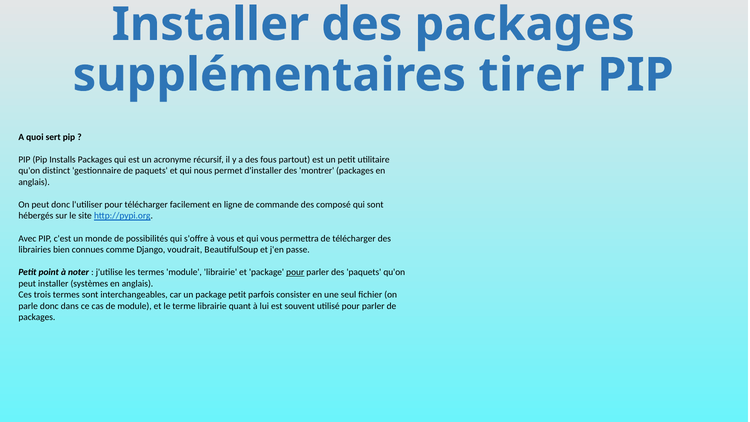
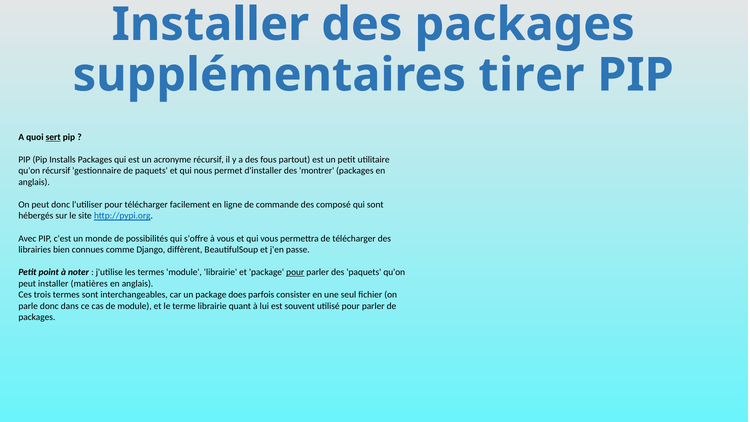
sert underline: none -> present
qu'on distinct: distinct -> récursif
voudrait: voudrait -> diffèrent
systèmes: systèmes -> matières
package petit: petit -> does
